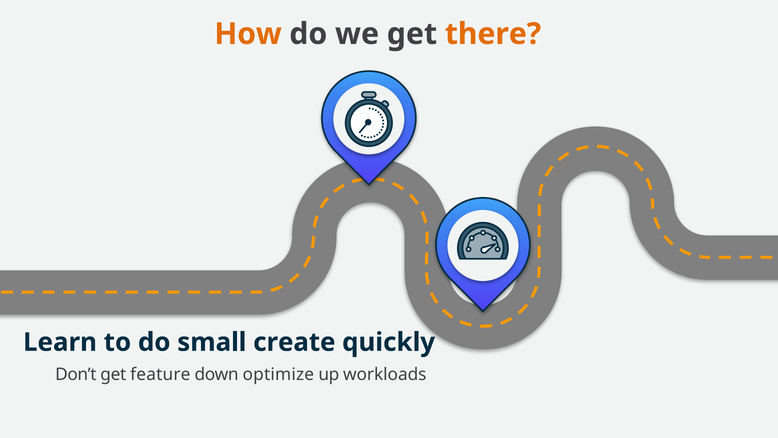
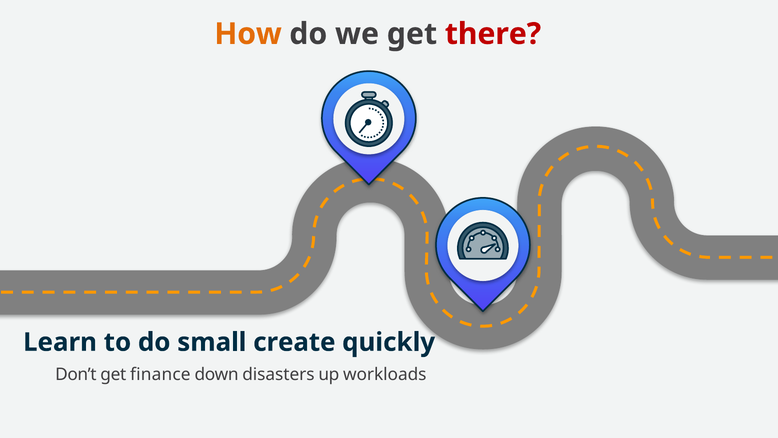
there colour: orange -> red
feature: feature -> finance
optimize: optimize -> disasters
